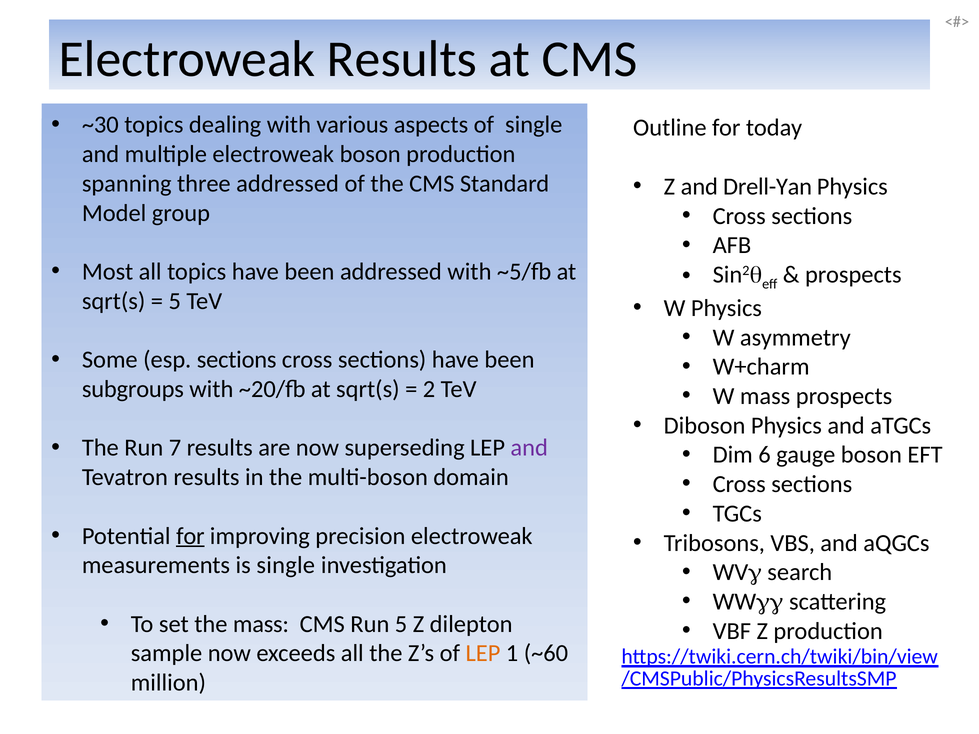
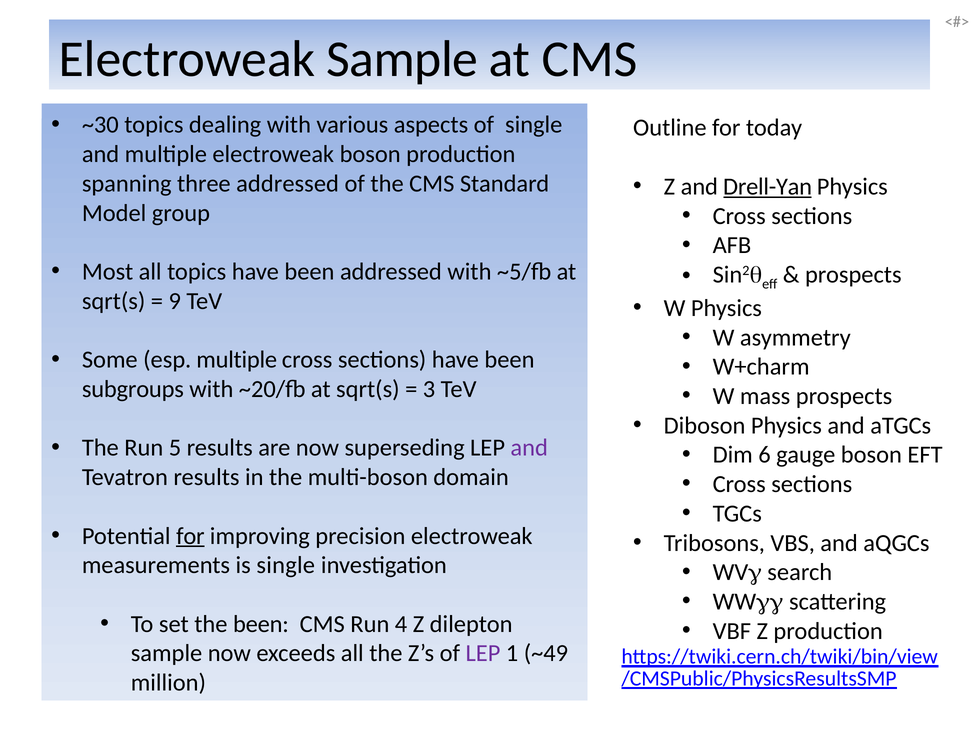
Electroweak Results: Results -> Sample
Drell-Yan underline: none -> present
5 at (175, 301): 5 -> 9
esp sections: sections -> multiple
2: 2 -> 3
7: 7 -> 5
the mass: mass -> been
Run 5: 5 -> 4
LEP at (483, 654) colour: orange -> purple
~60: ~60 -> ~49
